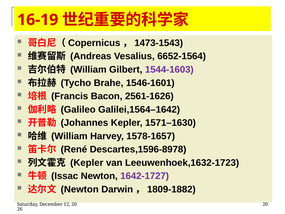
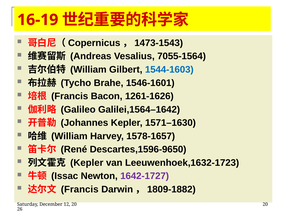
6652-1564: 6652-1564 -> 7055-1564
1544-1603 colour: purple -> blue
2561-1626: 2561-1626 -> 1261-1626
Descartes,1596-8978: Descartes,1596-8978 -> Descartes,1596-9650
Newton at (80, 189): Newton -> Francis
